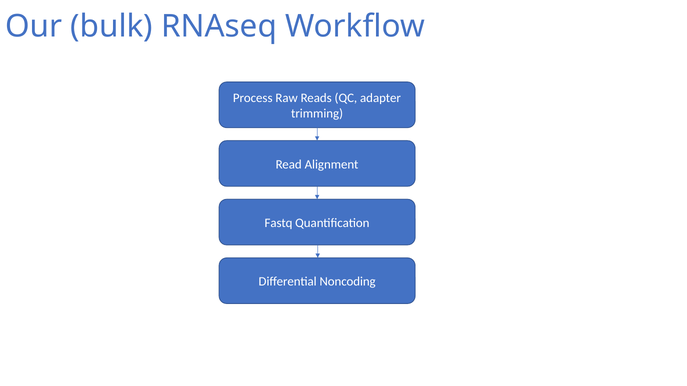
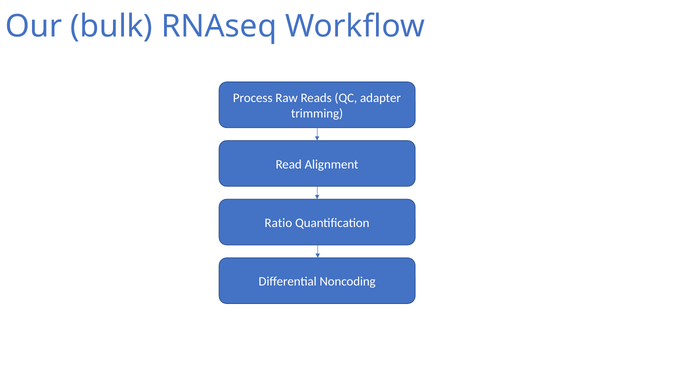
Fastq: Fastq -> Ratio
